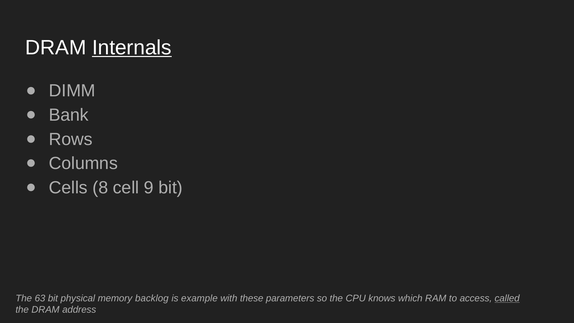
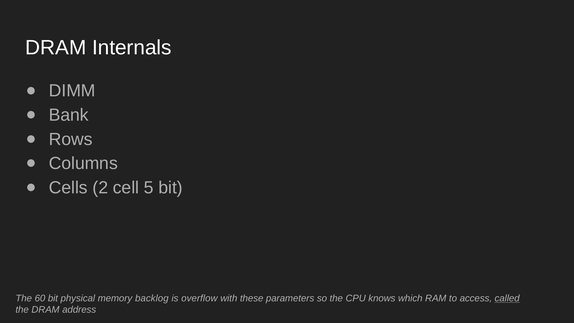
Internals underline: present -> none
8: 8 -> 2
9: 9 -> 5
63: 63 -> 60
example: example -> overflow
